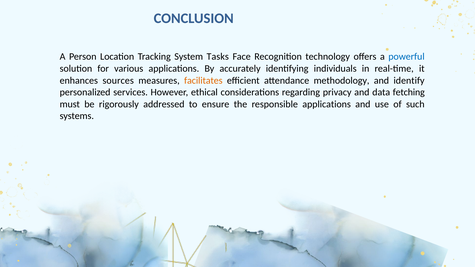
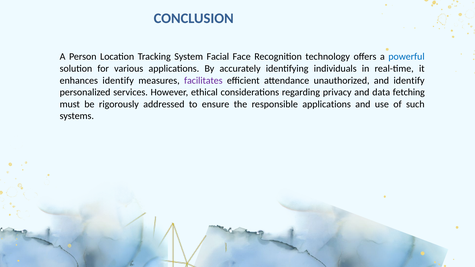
Tasks: Tasks -> Facial
enhances sources: sources -> identify
facilitates colour: orange -> purple
methodology: methodology -> unauthorized
